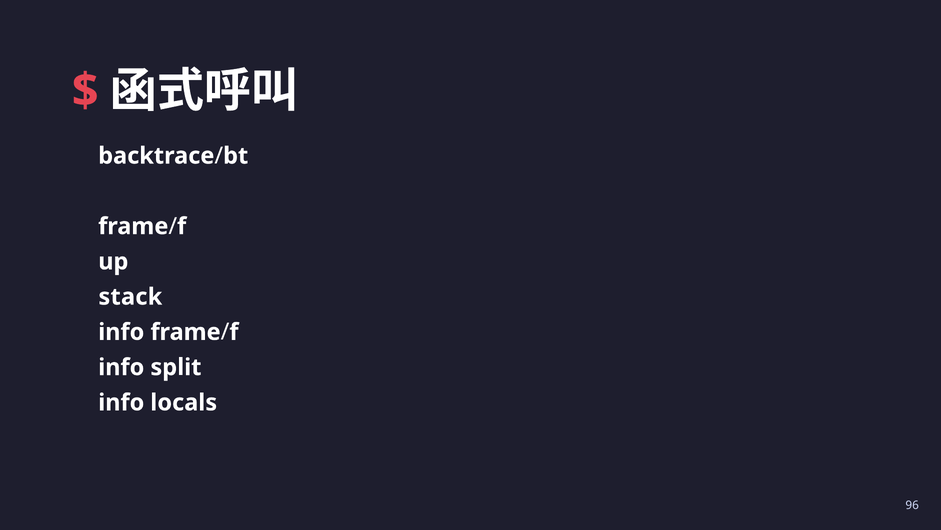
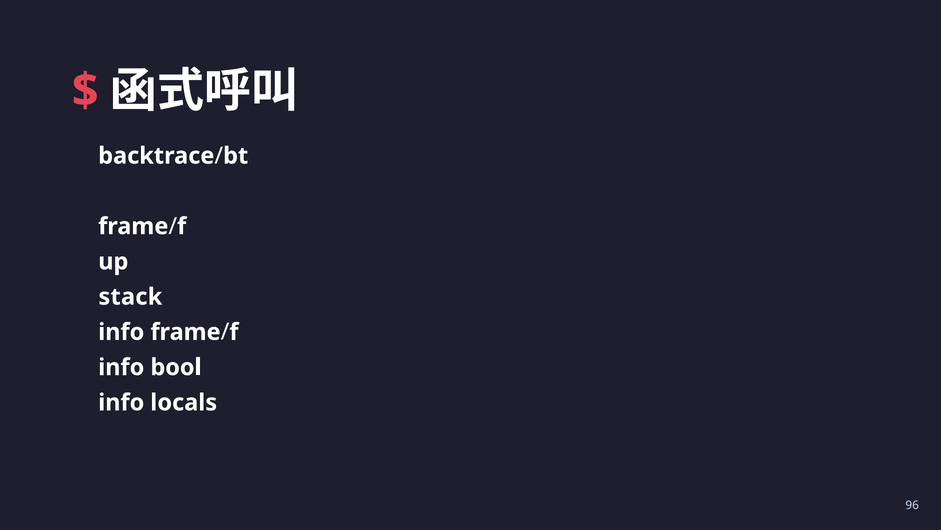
split: split -> bool
